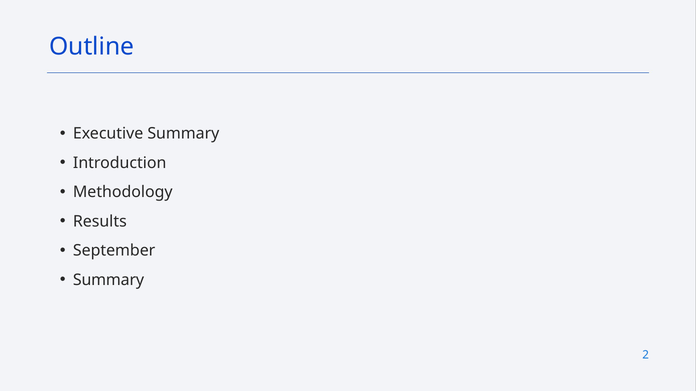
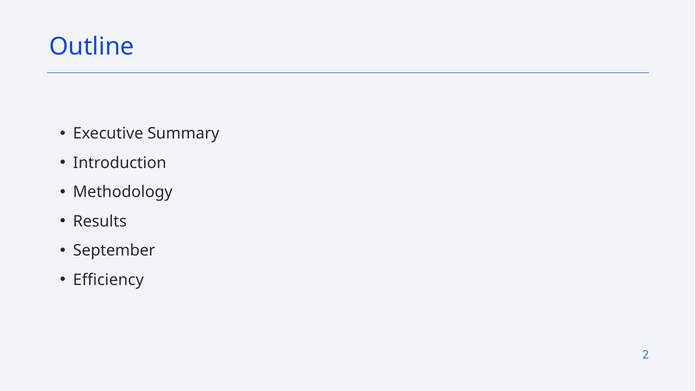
Summary at (109, 280): Summary -> Efficiency
